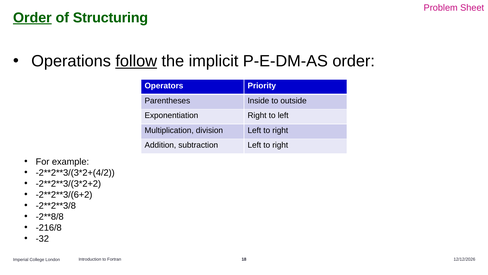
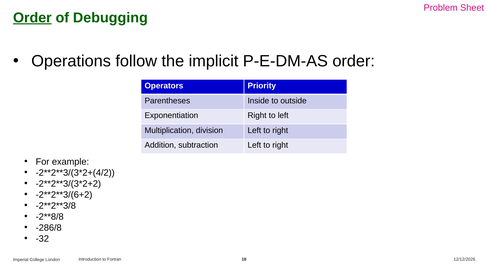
Structuring: Structuring -> Debugging
follow underline: present -> none
-216/8: -216/8 -> -286/8
